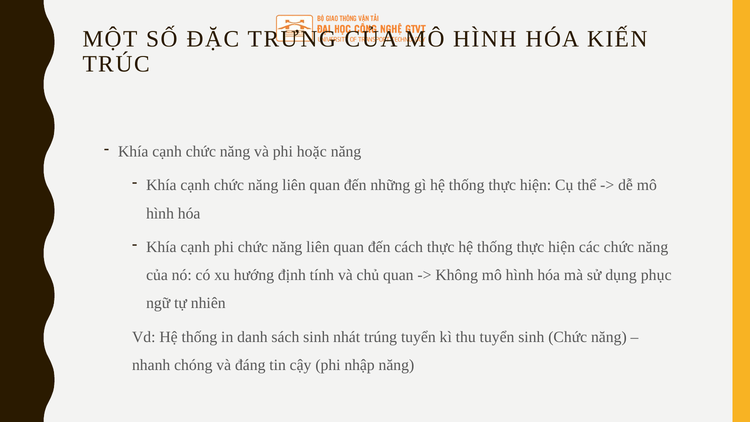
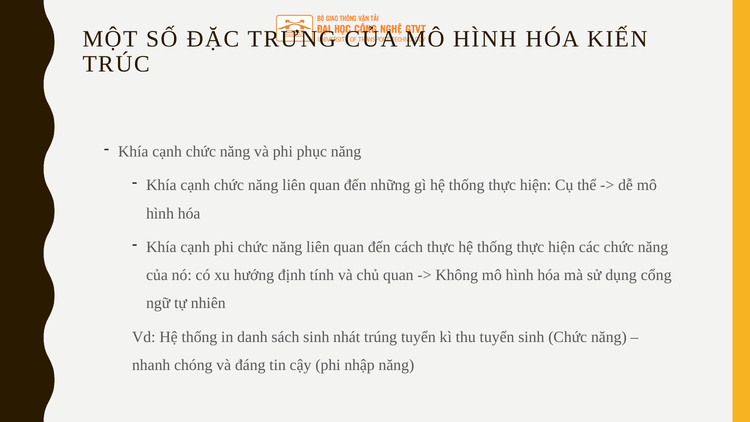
hoặc: hoặc -> phục
phục: phục -> cổng
